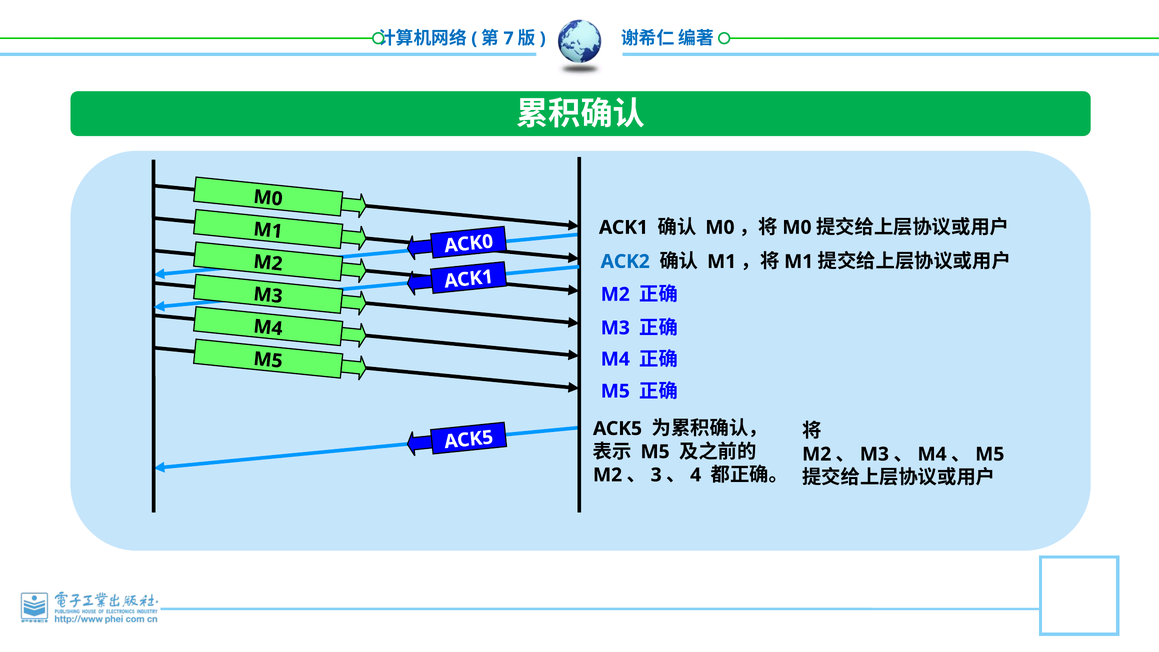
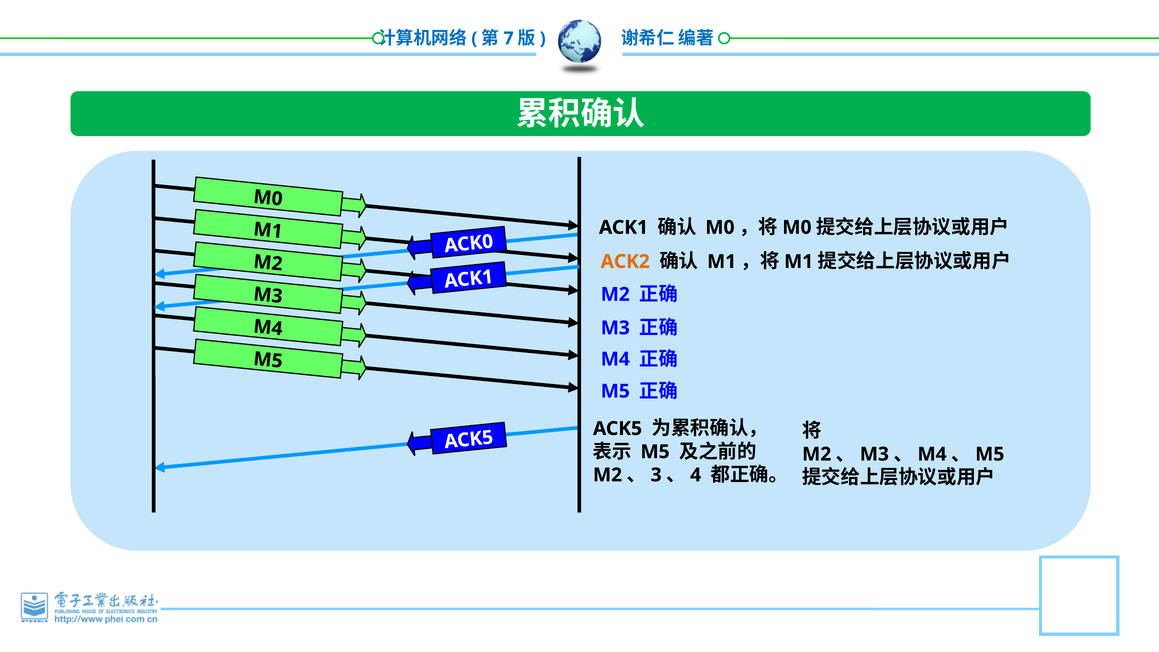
ACK2 colour: blue -> orange
